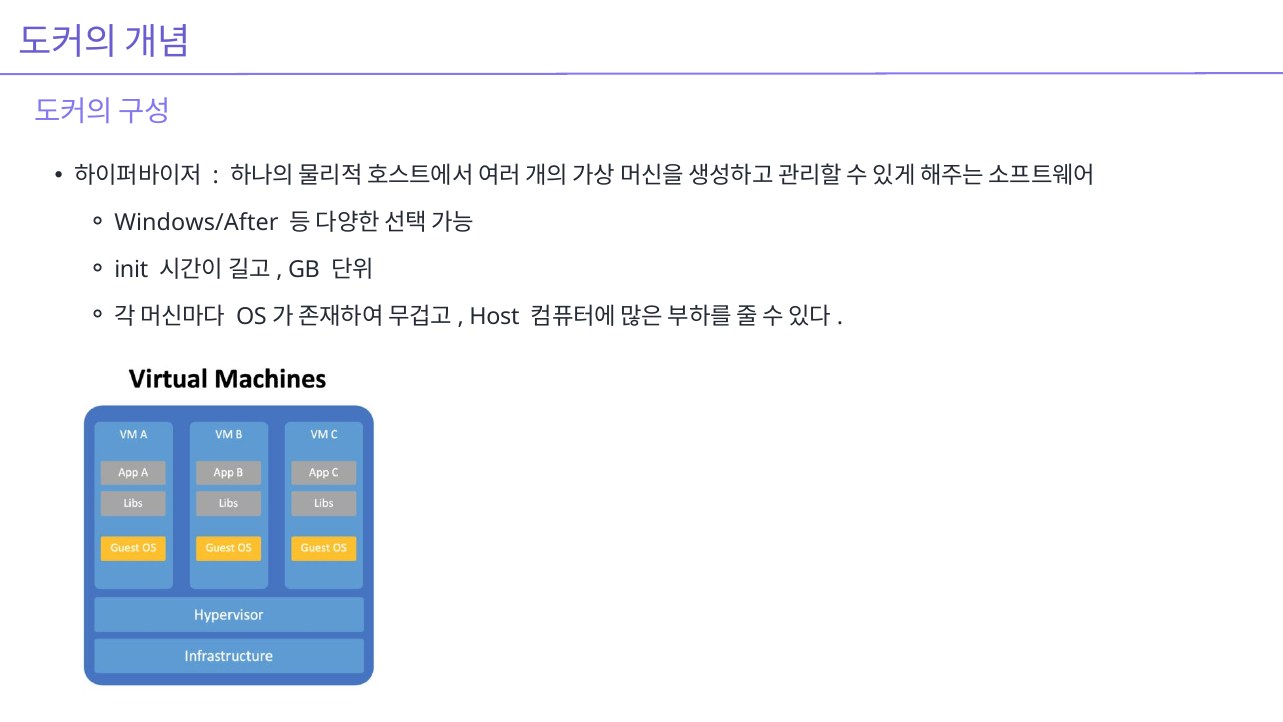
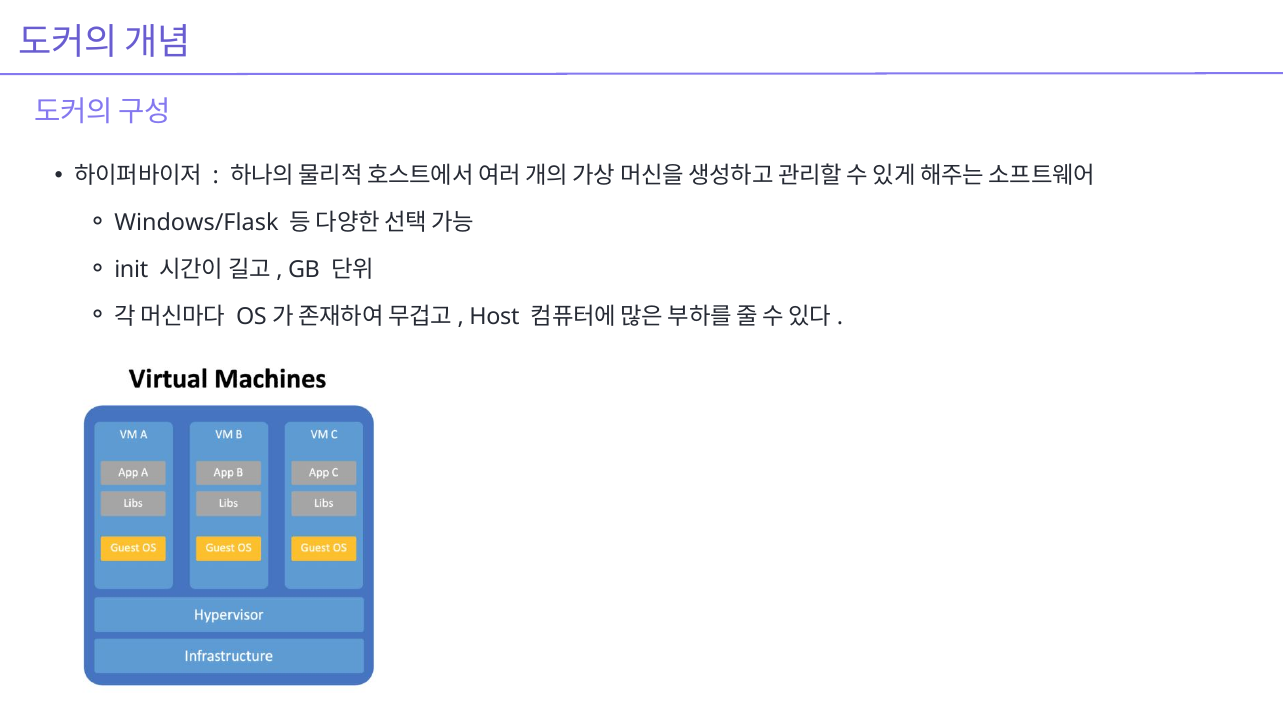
Windows/After: Windows/After -> Windows/Flask
